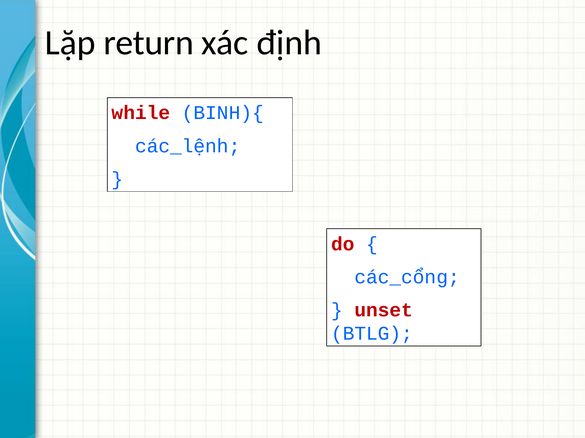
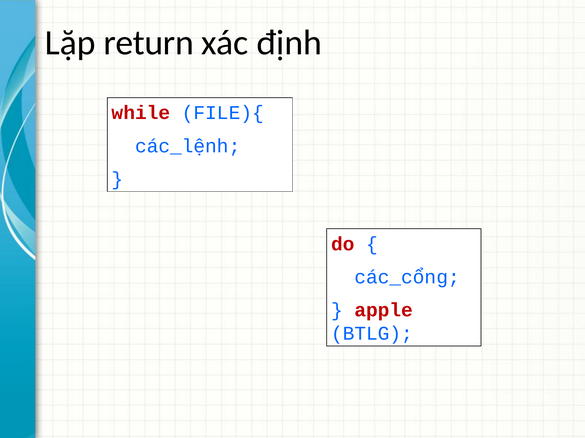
BINH){: BINH){ -> FILE){
unset: unset -> apple
